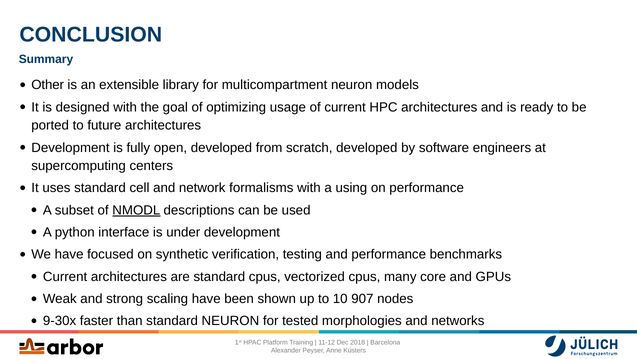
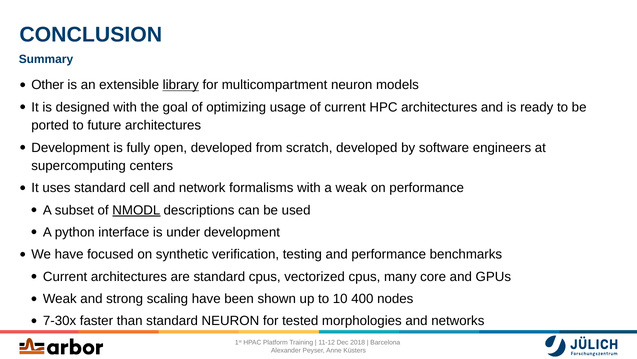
library underline: none -> present
a using: using -> weak
907: 907 -> 400
9-30x: 9-30x -> 7-30x
